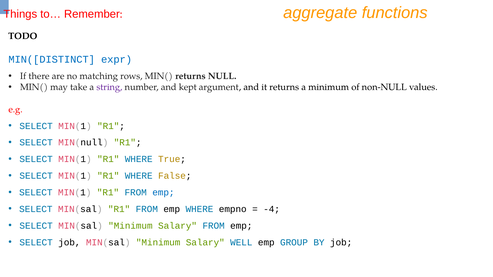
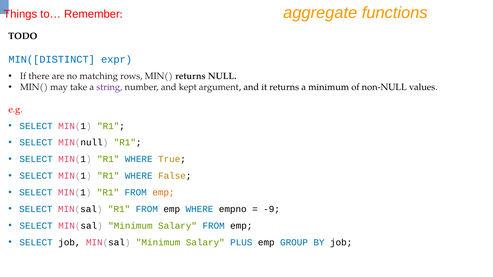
emp at (163, 193) colour: blue -> orange
-4: -4 -> -9
WELL: WELL -> PLUS
